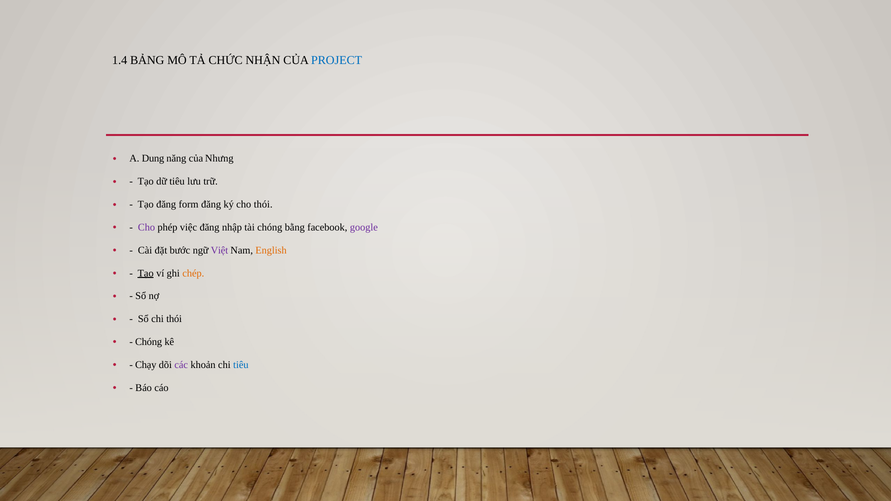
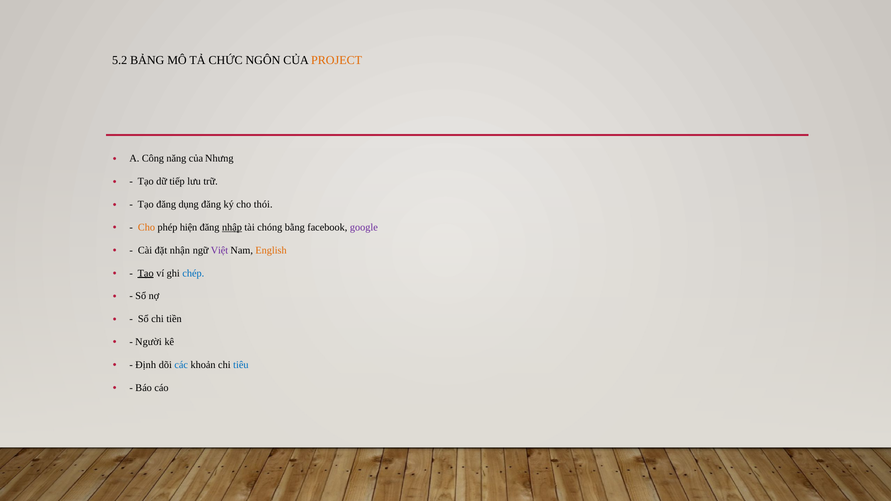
1.4: 1.4 -> 5.2
NHẬN: NHẬN -> NGÔN
PROJECT colour: blue -> orange
Dung: Dung -> Công
dữ tiêu: tiêu -> tiếp
form: form -> dụng
Cho at (146, 227) colour: purple -> orange
việc: việc -> hiện
nhập underline: none -> present
bước: bước -> nhận
chép colour: orange -> blue
chi thói: thói -> tiền
Chóng at (149, 342): Chóng -> Người
Chạy: Chạy -> Định
các colour: purple -> blue
